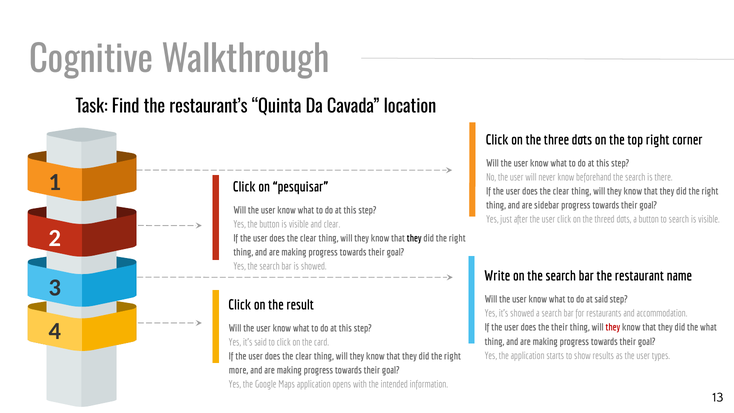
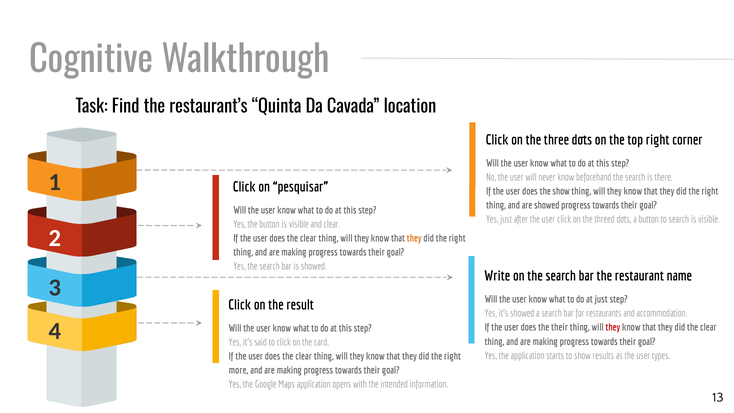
clear at (561, 191): clear -> show
are sidebar: sidebar -> showed
they at (414, 238) colour: black -> orange
at said: said -> just
did the what: what -> clear
